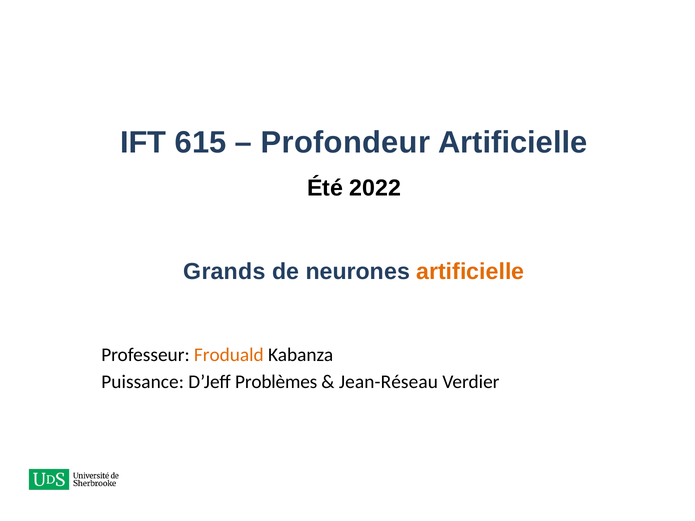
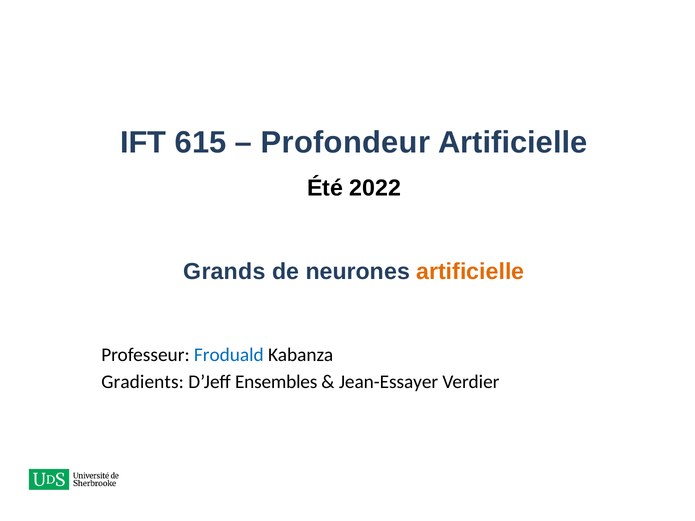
Froduald colour: orange -> blue
Puissance: Puissance -> Gradients
Problèmes: Problèmes -> Ensembles
Jean-Réseau: Jean-Réseau -> Jean-Essayer
